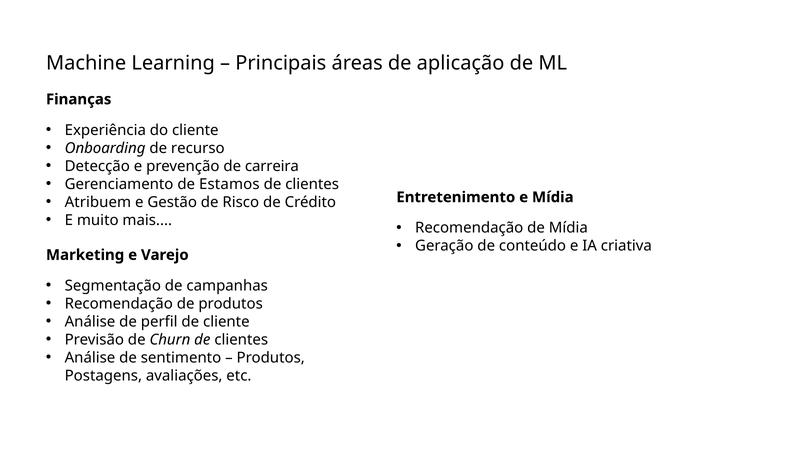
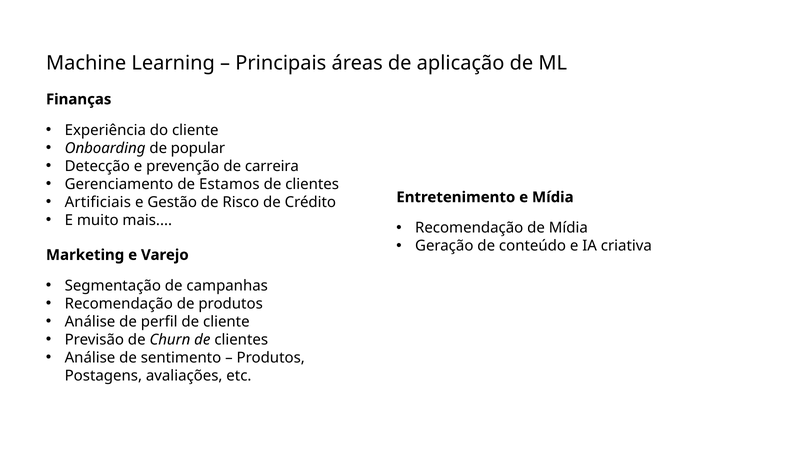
recurso: recurso -> popular
Atribuem: Atribuem -> Artificiais
